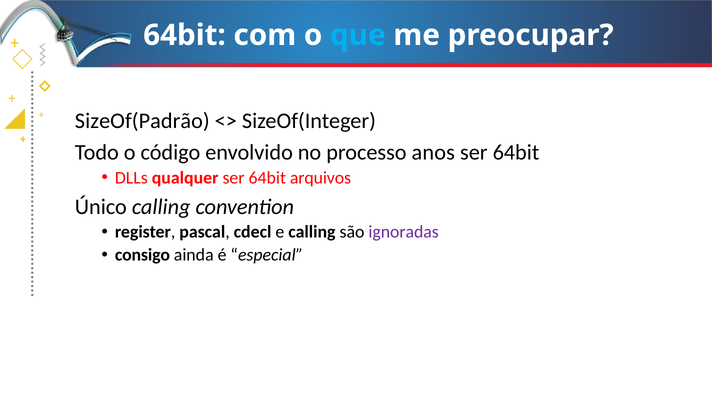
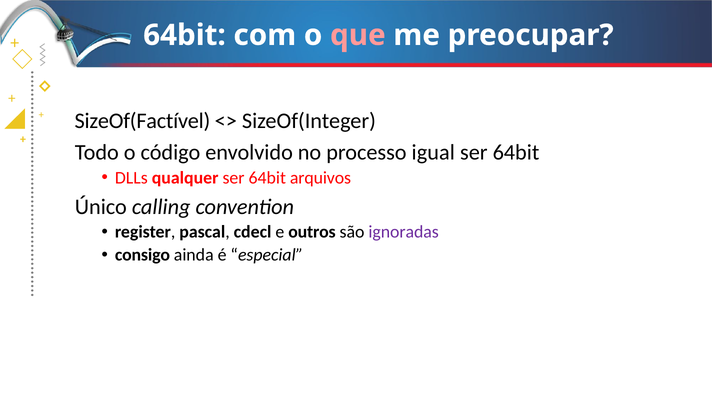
que colour: light blue -> pink
SizeOf(Padrão: SizeOf(Padrão -> SizeOf(Factível
anos: anos -> igual
e calling: calling -> outros
